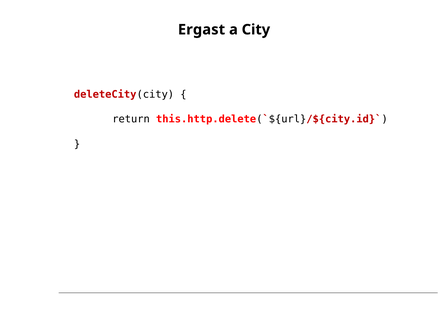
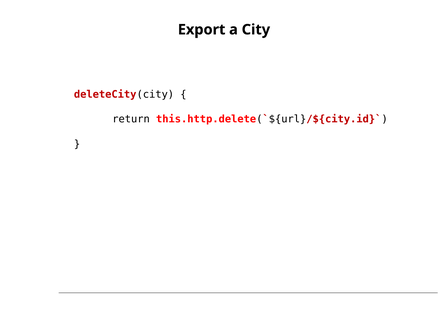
Ergast: Ergast -> Export
